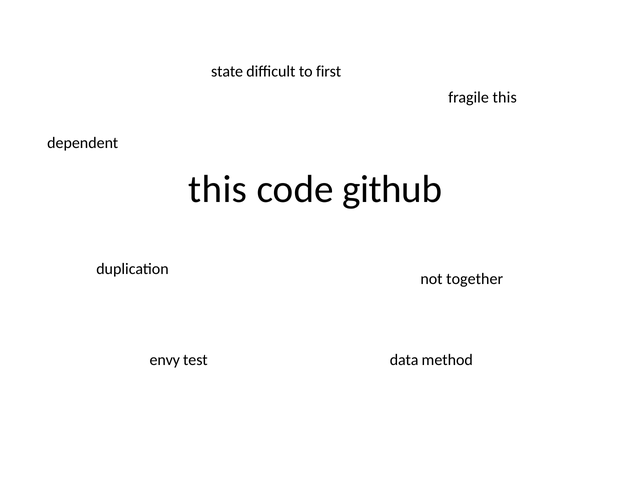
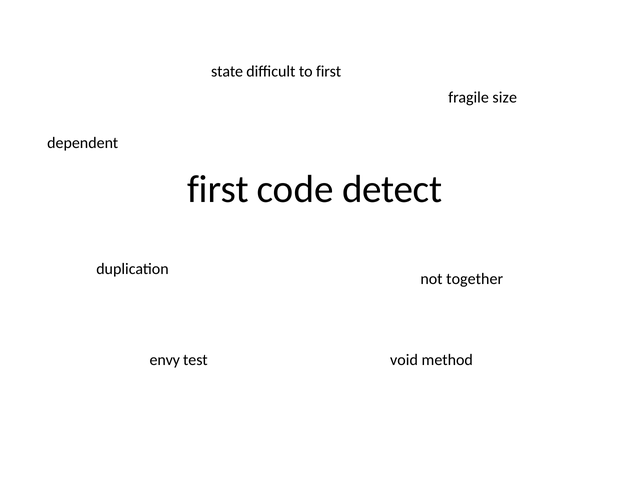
fragile this: this -> size
this at (218, 189): this -> first
github: github -> detect
data: data -> void
